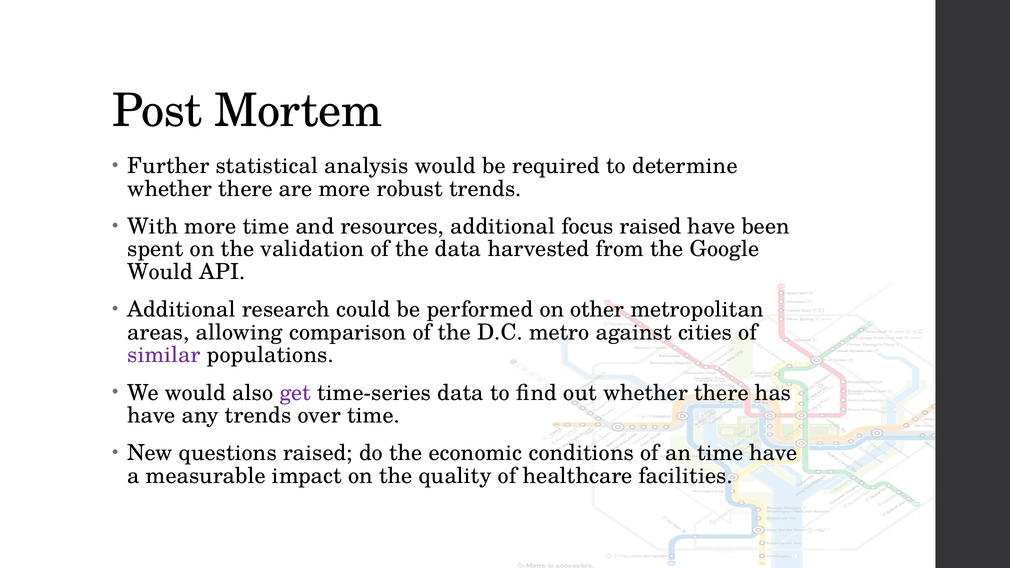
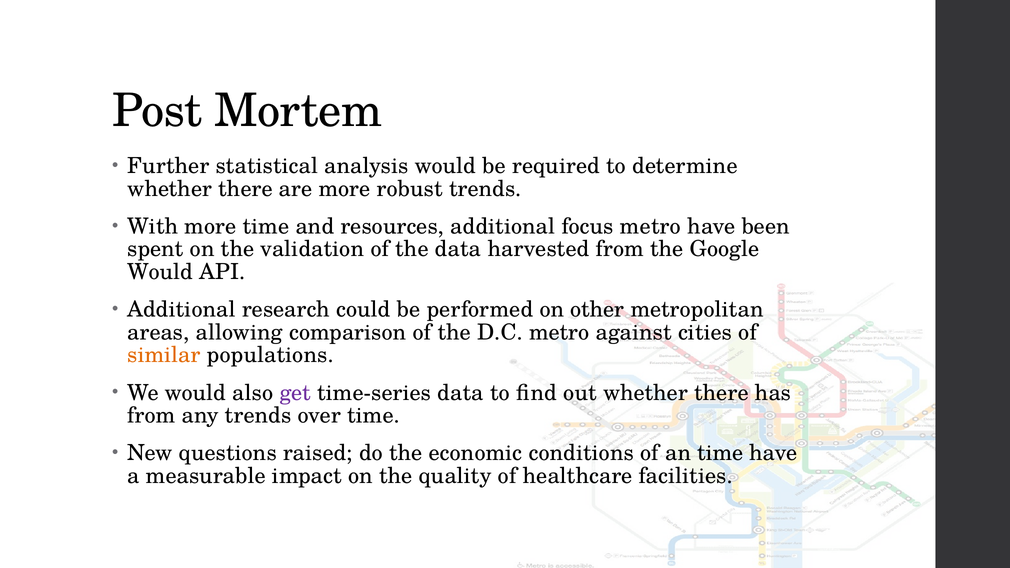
focus raised: raised -> metro
similar colour: purple -> orange
have at (151, 415): have -> from
